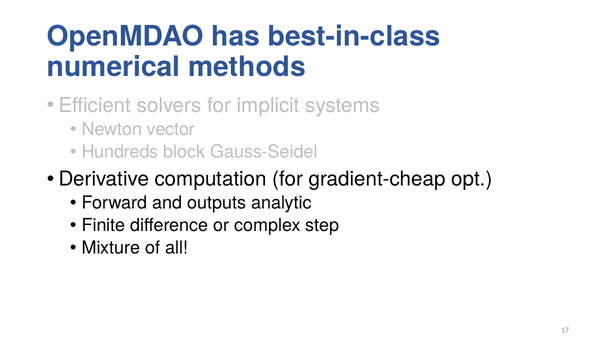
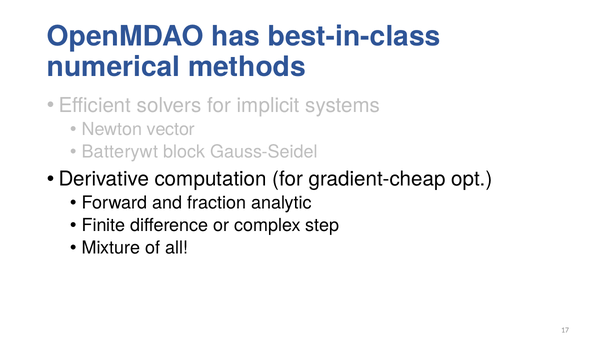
Hundreds: Hundreds -> Batterywt
outputs: outputs -> fraction
